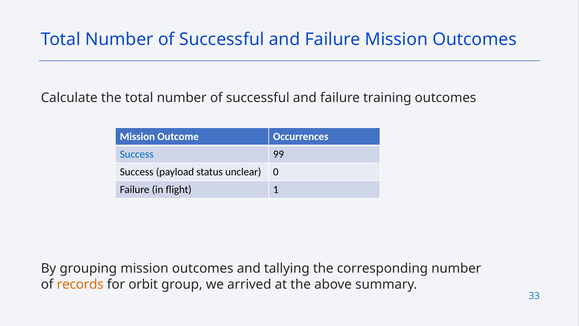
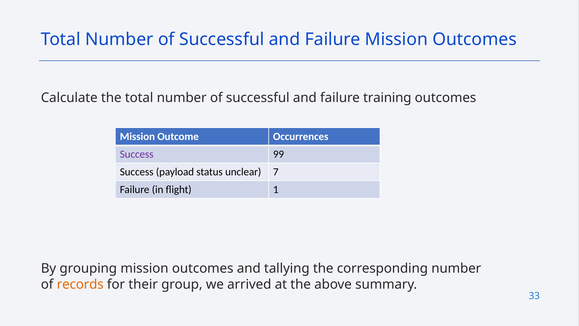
Success at (137, 154) colour: blue -> purple
0: 0 -> 7
orbit: orbit -> their
